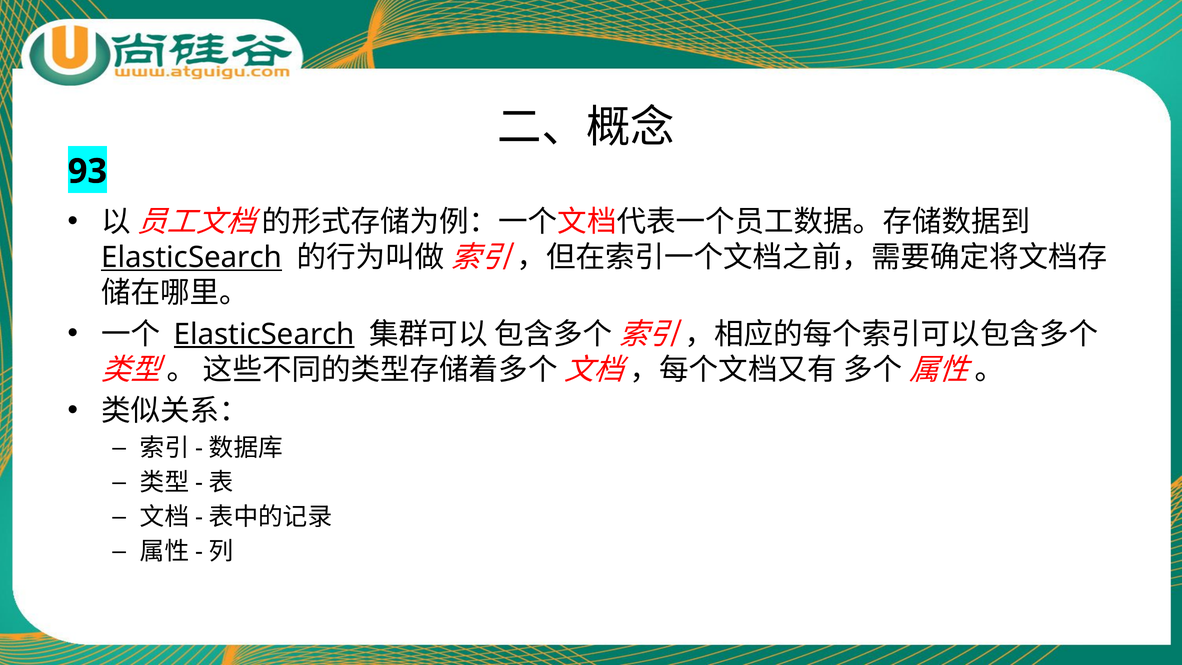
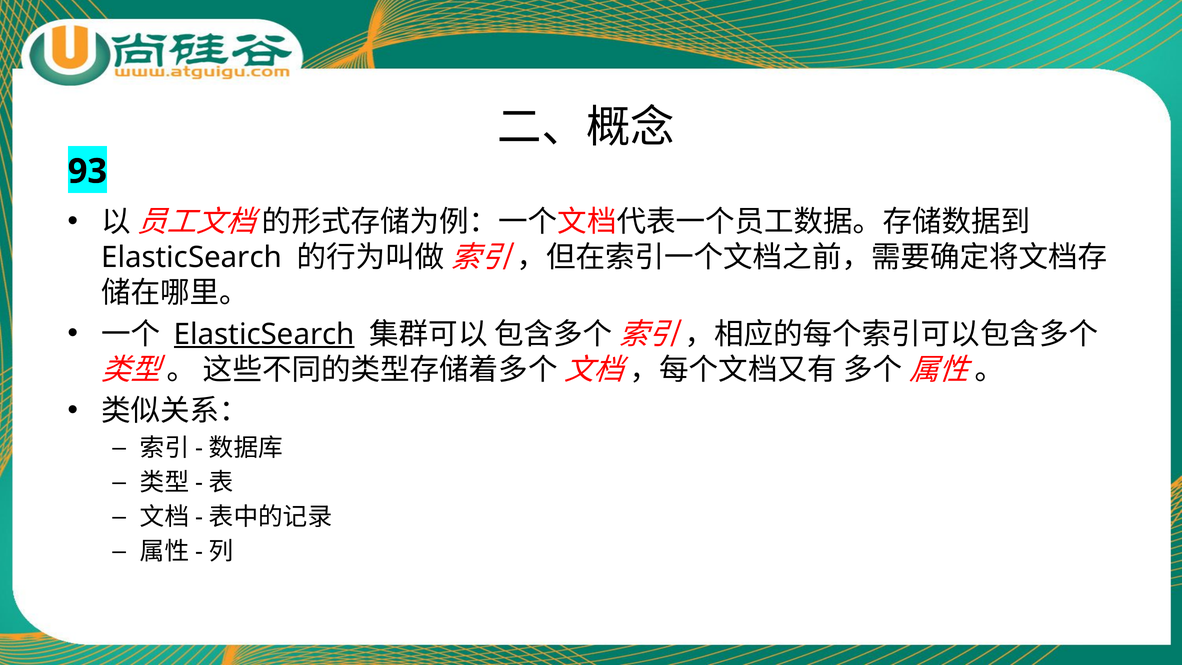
ElasticSearch at (192, 257) underline: present -> none
